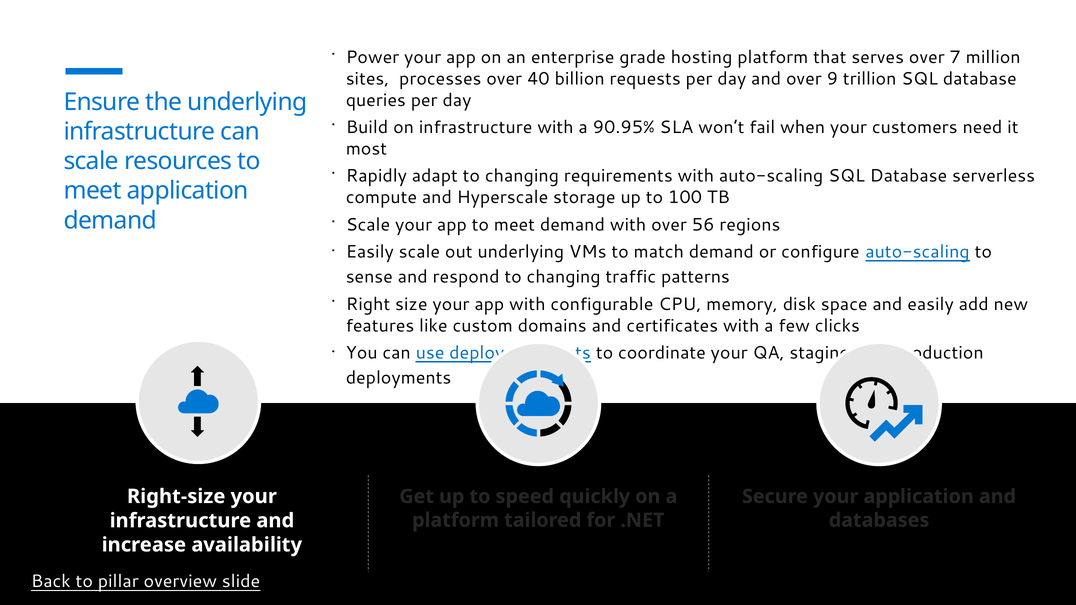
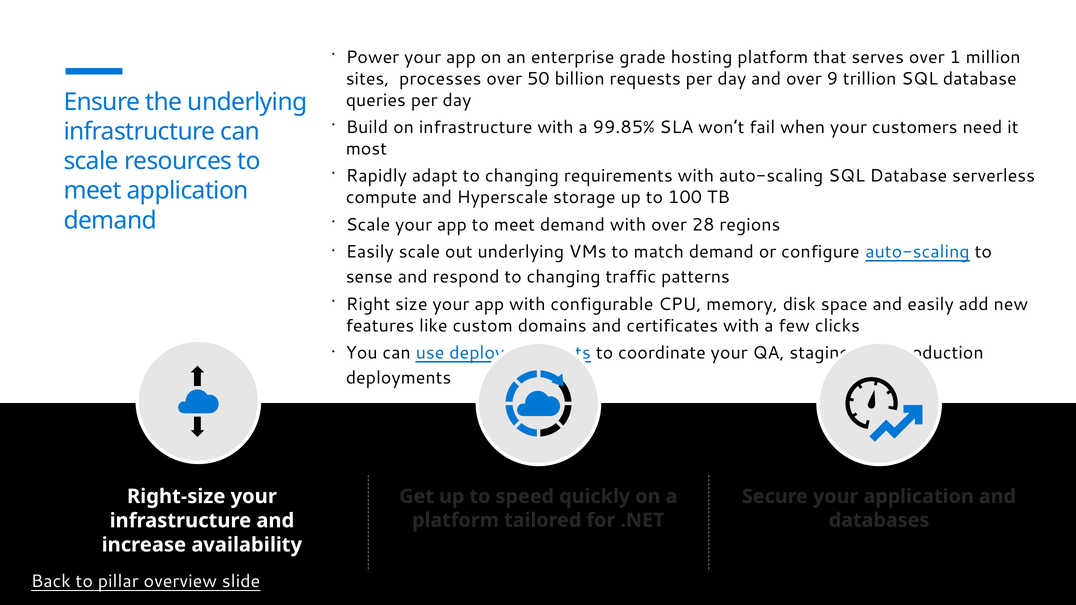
7: 7 -> 1
40: 40 -> 50
90.95%: 90.95% -> 99.85%
56: 56 -> 28
